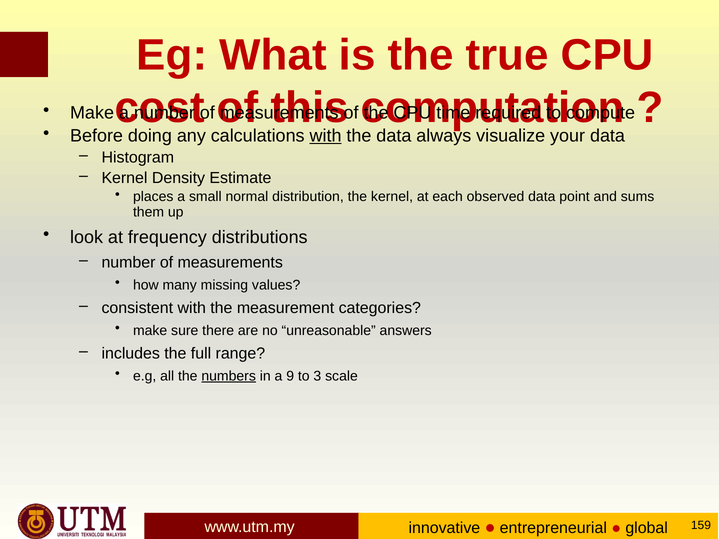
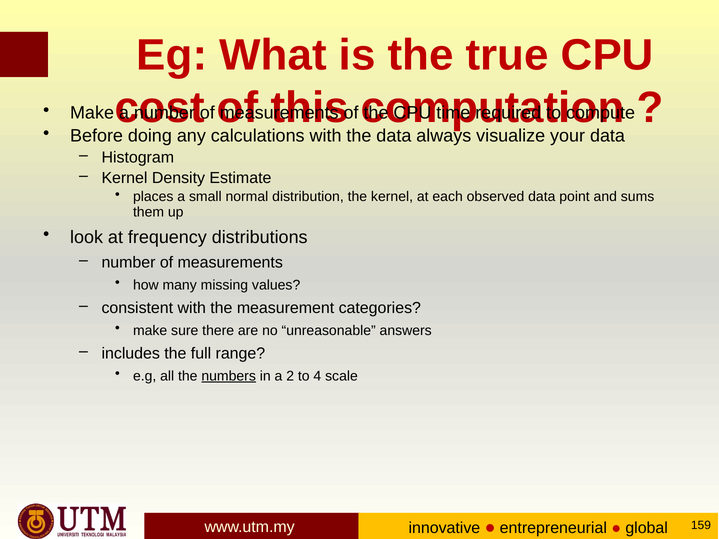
with at (326, 136) underline: present -> none
9: 9 -> 2
3: 3 -> 4
